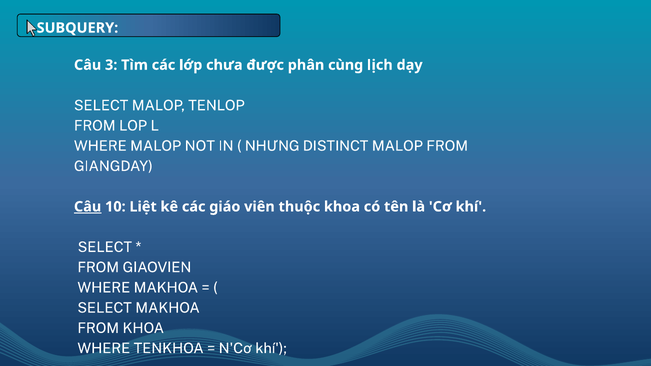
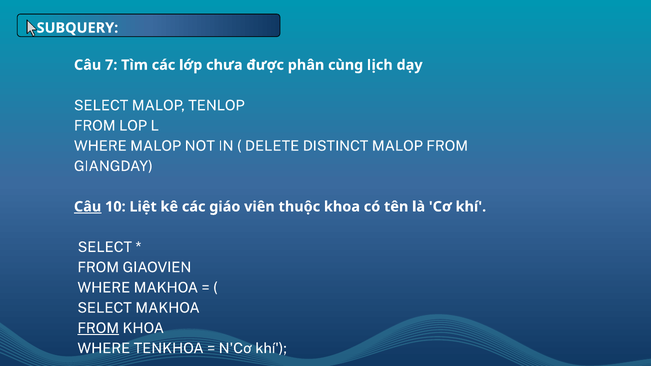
3: 3 -> 7
NHƯNG: NHƯNG -> DELETE
FROM at (98, 328) underline: none -> present
